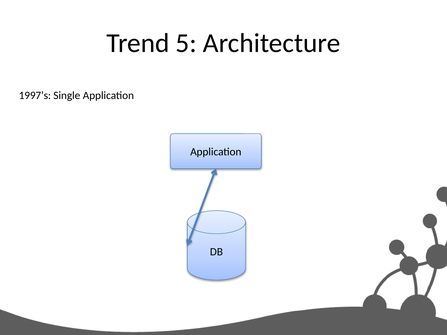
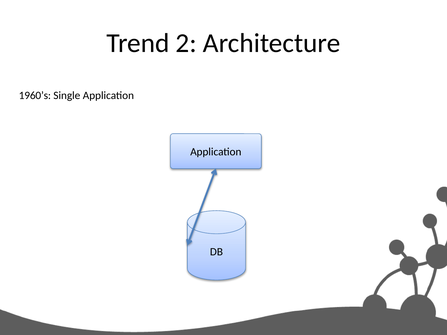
5: 5 -> 2
1997’s: 1997’s -> 1960’s
